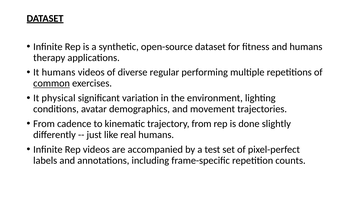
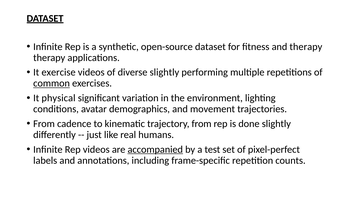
and humans: humans -> therapy
It humans: humans -> exercise
diverse regular: regular -> slightly
accompanied underline: none -> present
